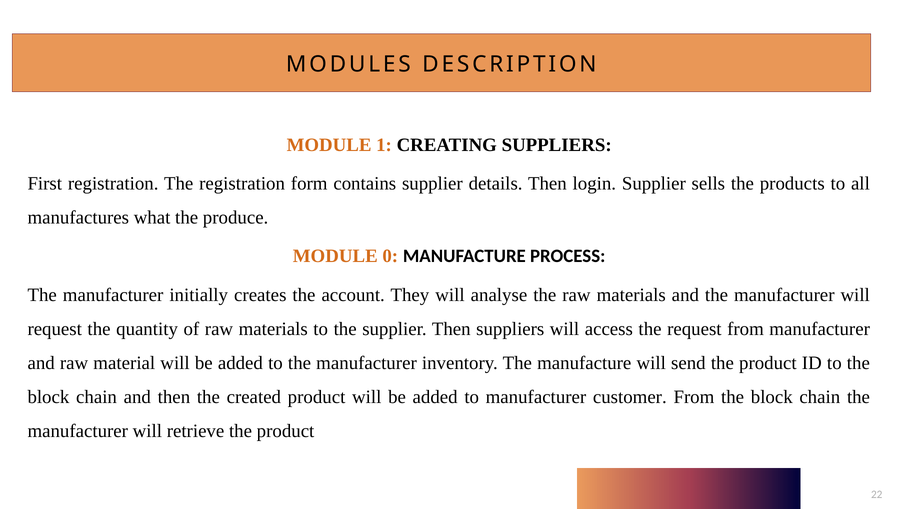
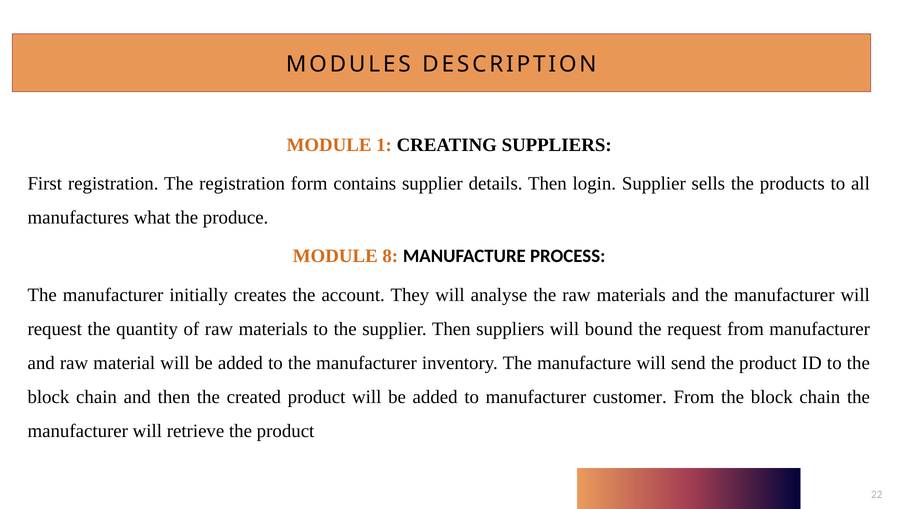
0: 0 -> 8
access: access -> bound
